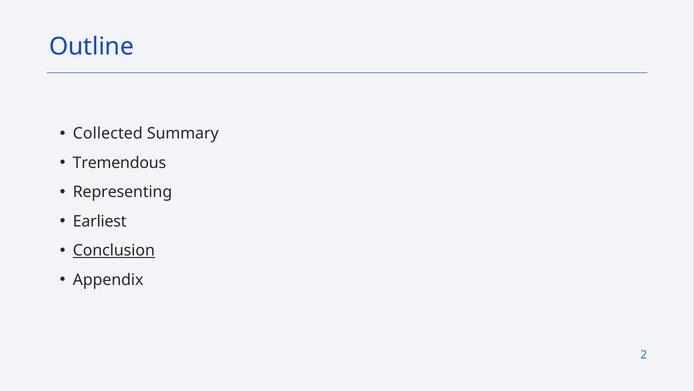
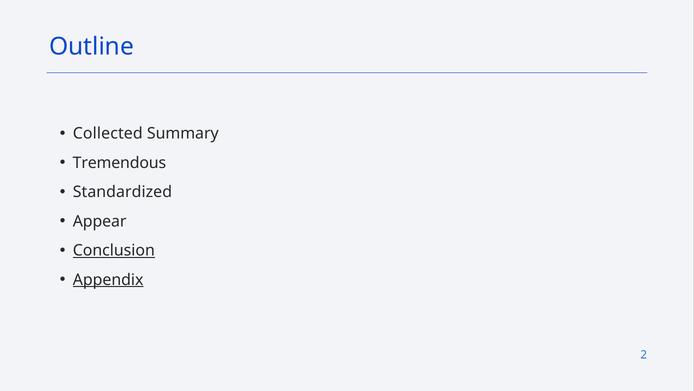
Representing: Representing -> Standardized
Earliest: Earliest -> Appear
Appendix underline: none -> present
